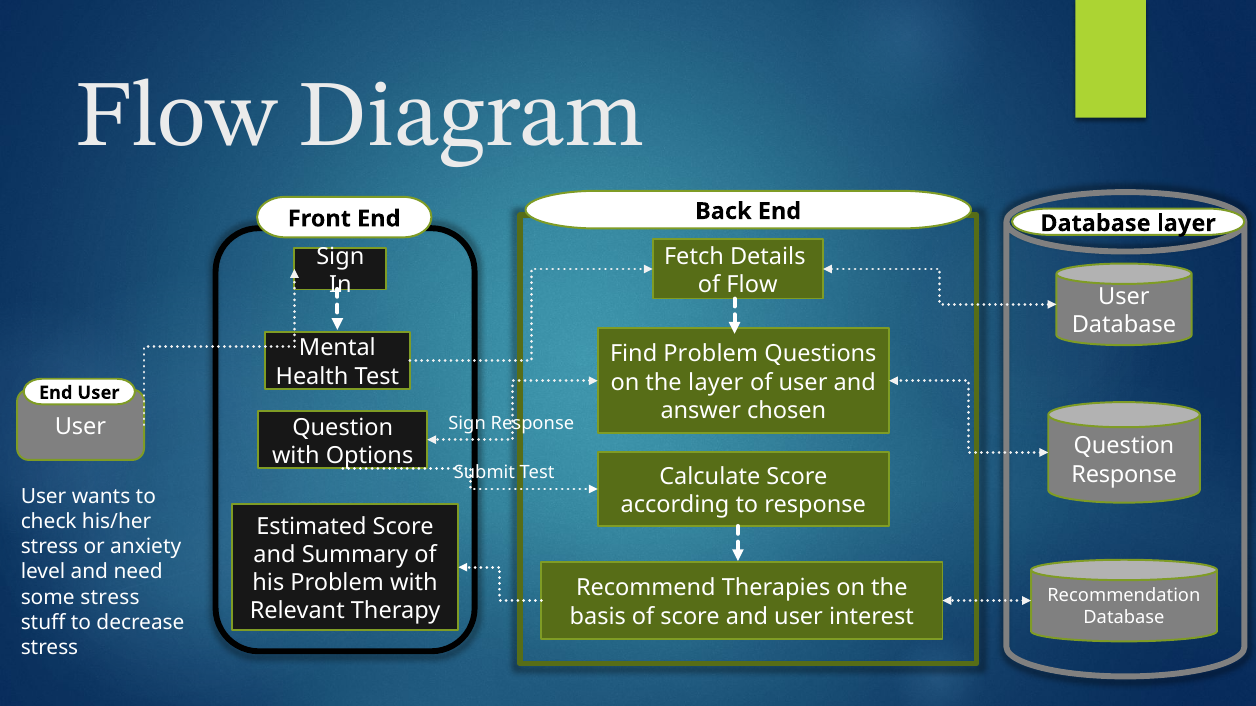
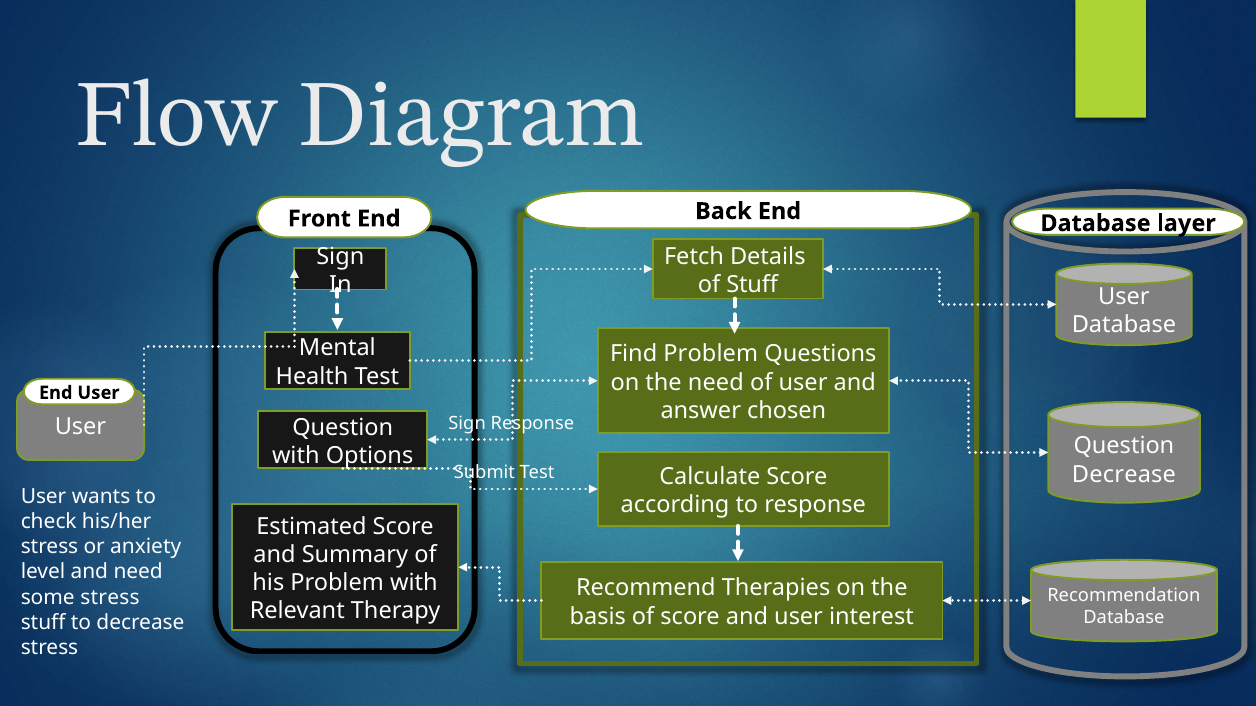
of Flow: Flow -> Stuff
the layer: layer -> need
Response at (1124, 475): Response -> Decrease
